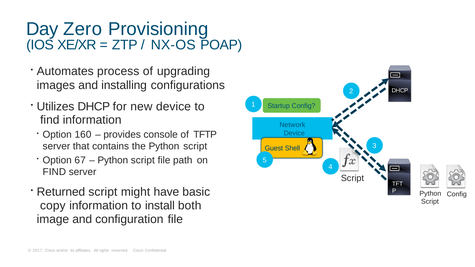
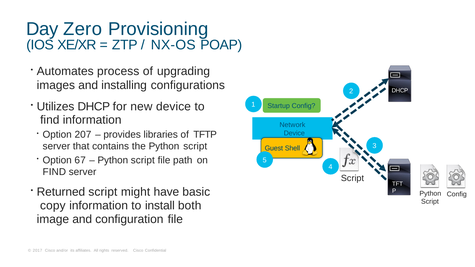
160: 160 -> 207
console: console -> libraries
